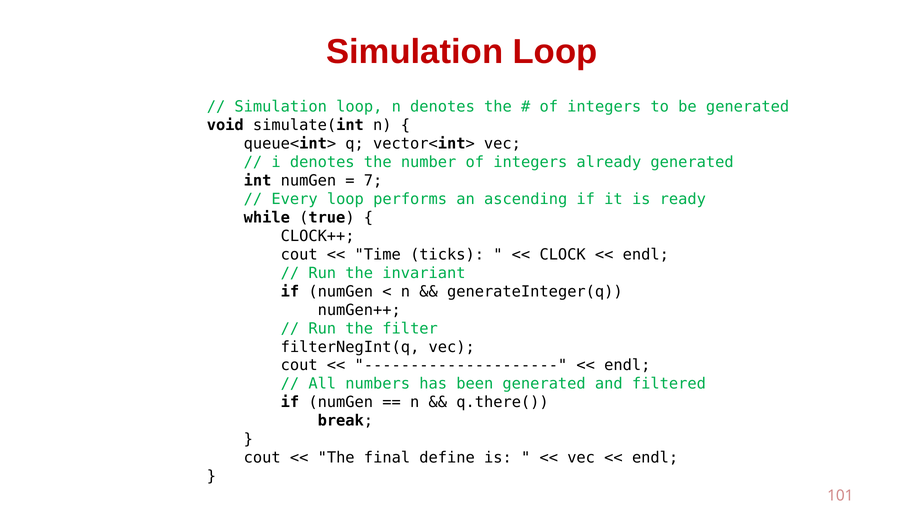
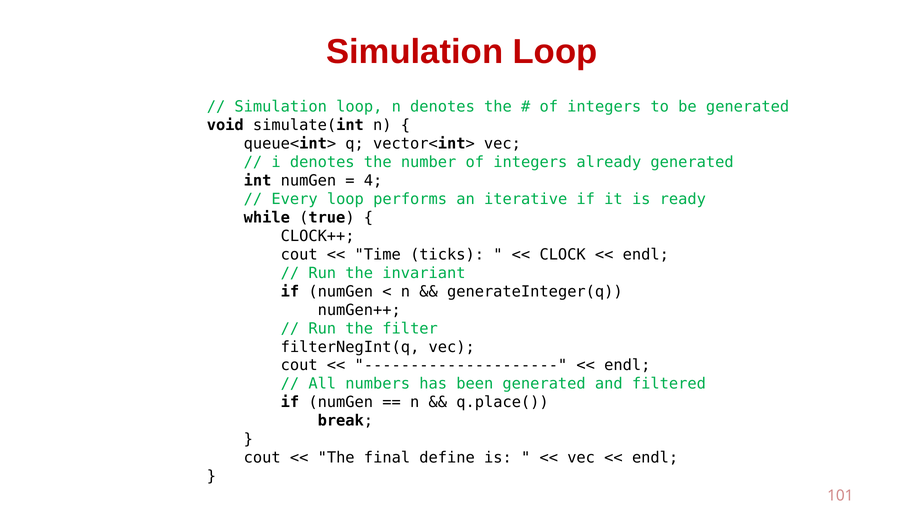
7: 7 -> 4
ascending: ascending -> iterative
q.there(: q.there( -> q.place(
